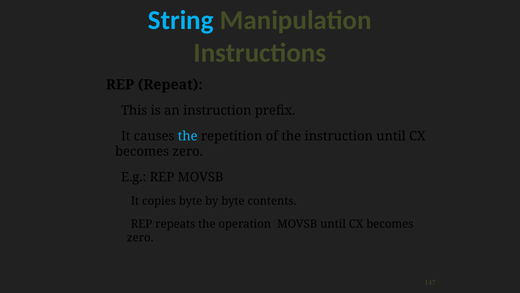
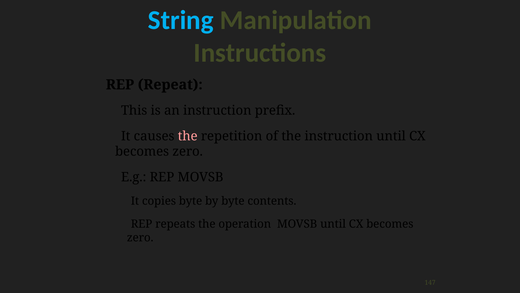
the at (188, 136) colour: light blue -> pink
